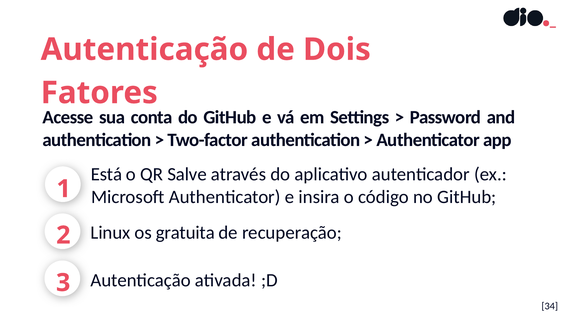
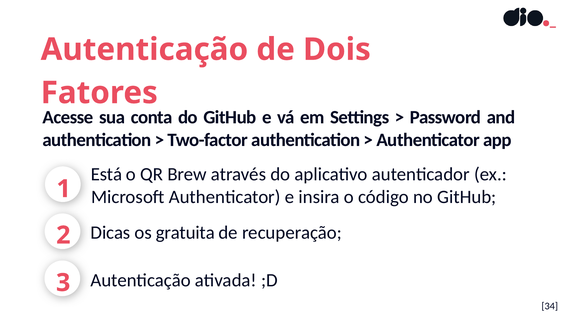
Salve: Salve -> Brew
Linux: Linux -> Dicas
